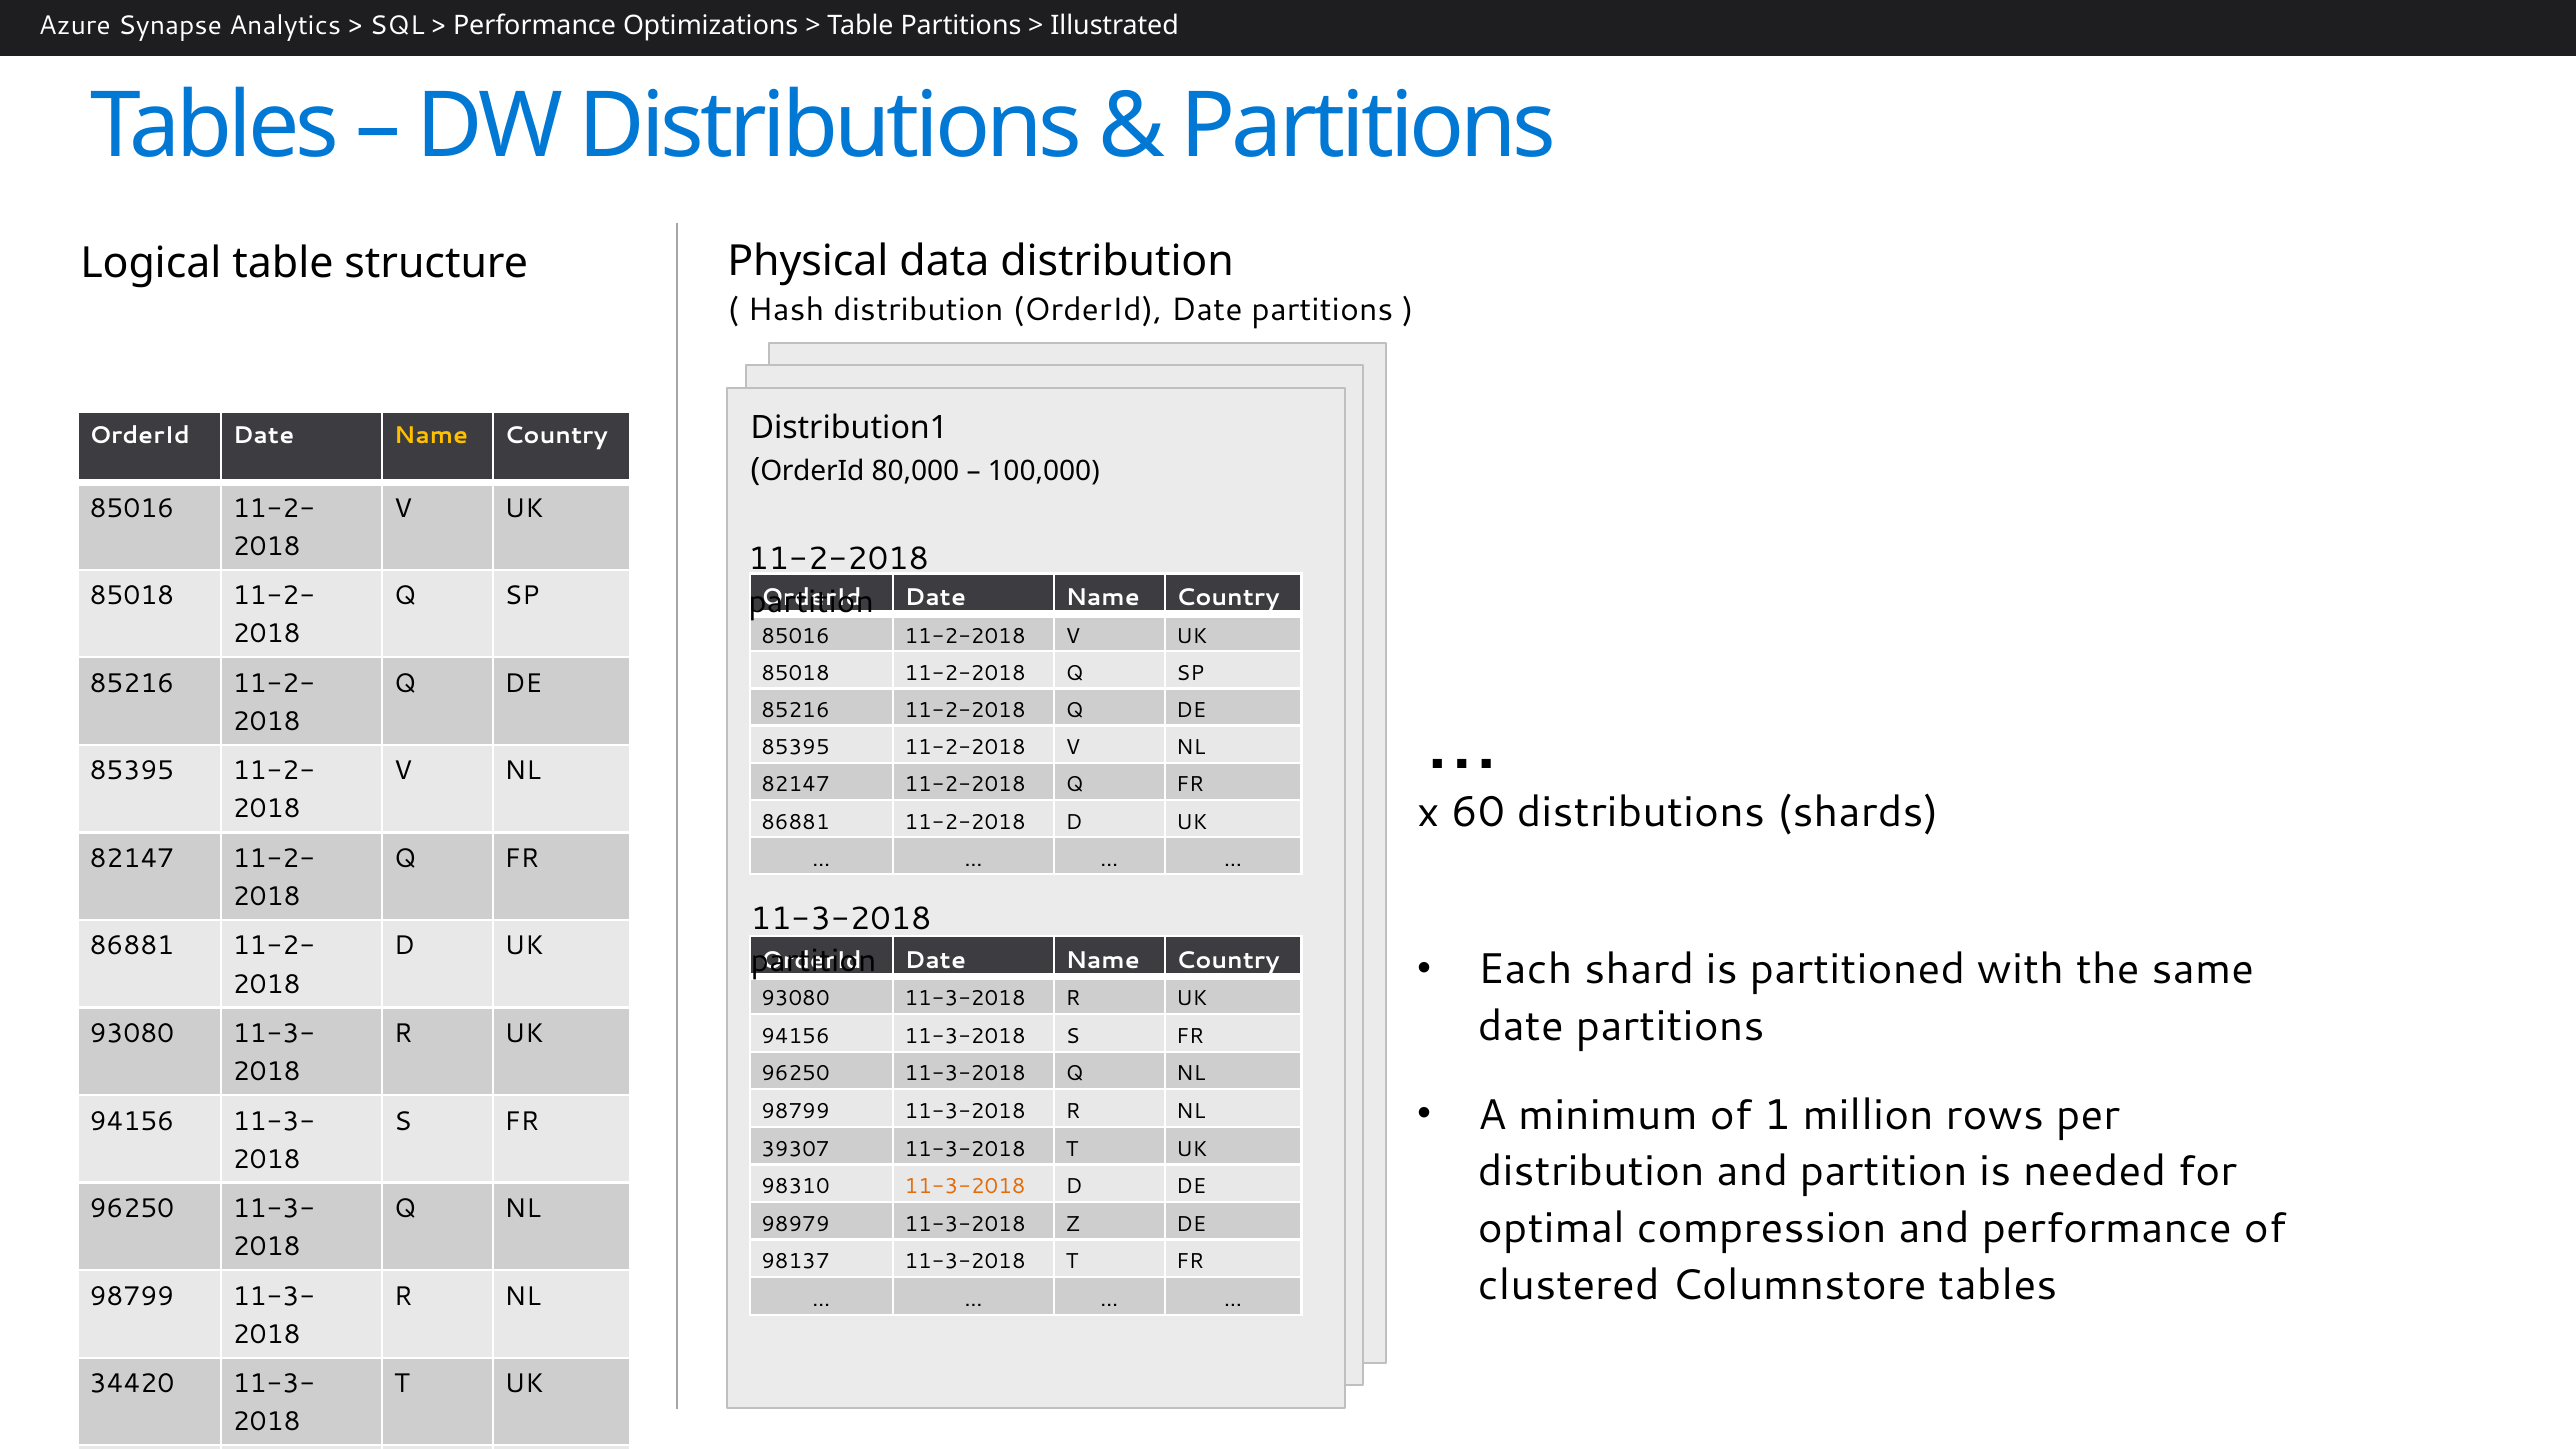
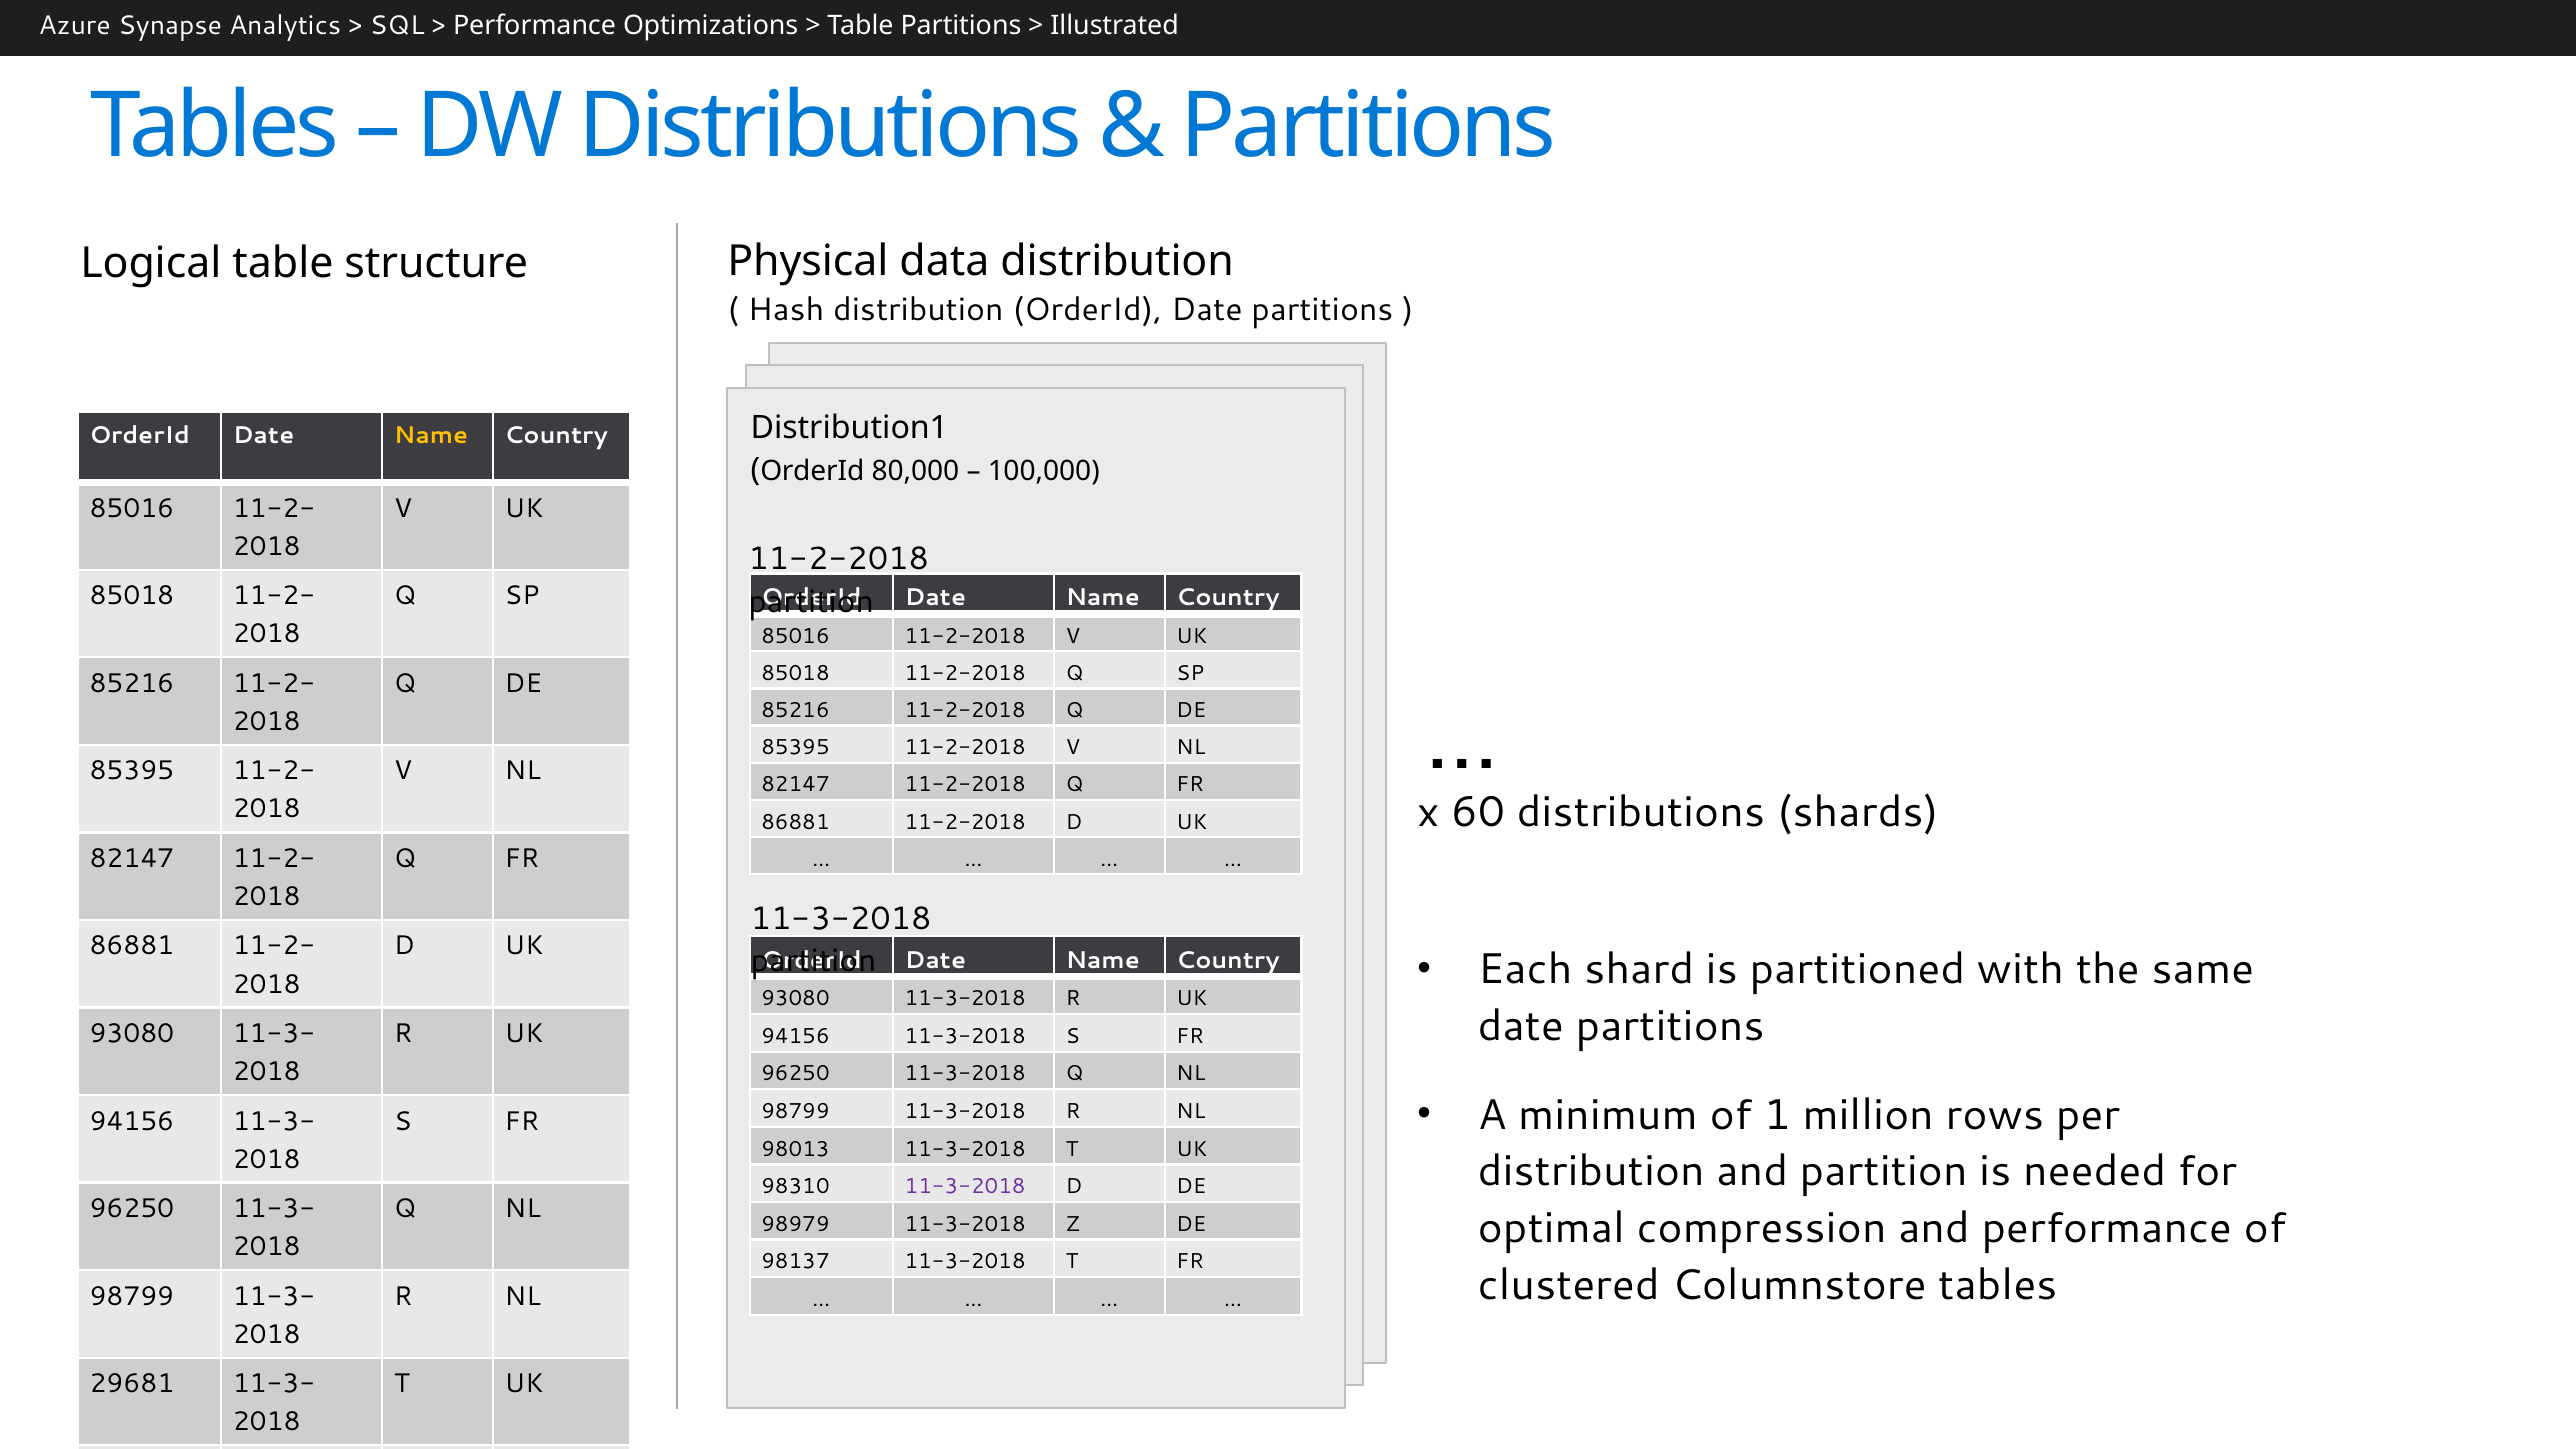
39307: 39307 -> 98013
11-3-2018 at (965, 1187) colour: orange -> purple
34420: 34420 -> 29681
